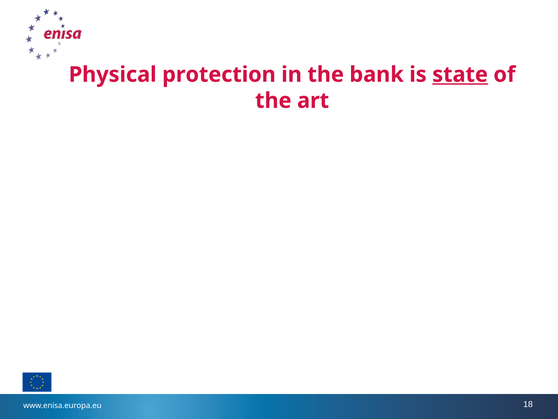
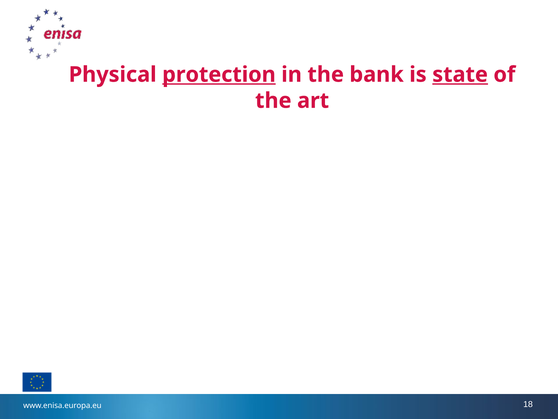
protection underline: none -> present
